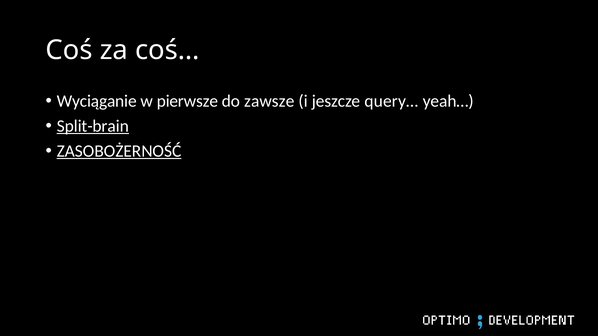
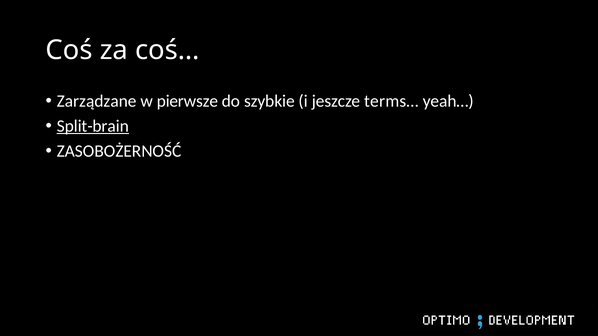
Wyciąganie: Wyciąganie -> Zarządzane
zawsze: zawsze -> szybkie
query…: query… -> terms…
ZASOBOŻERNOŚĆ underline: present -> none
